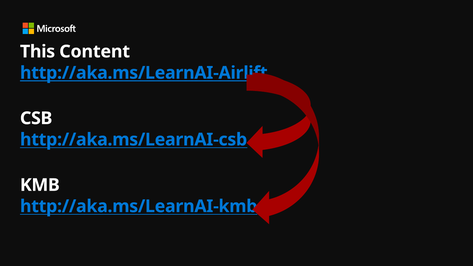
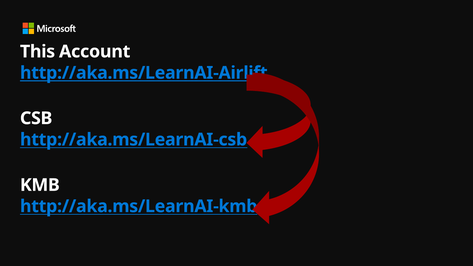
Content: Content -> Account
